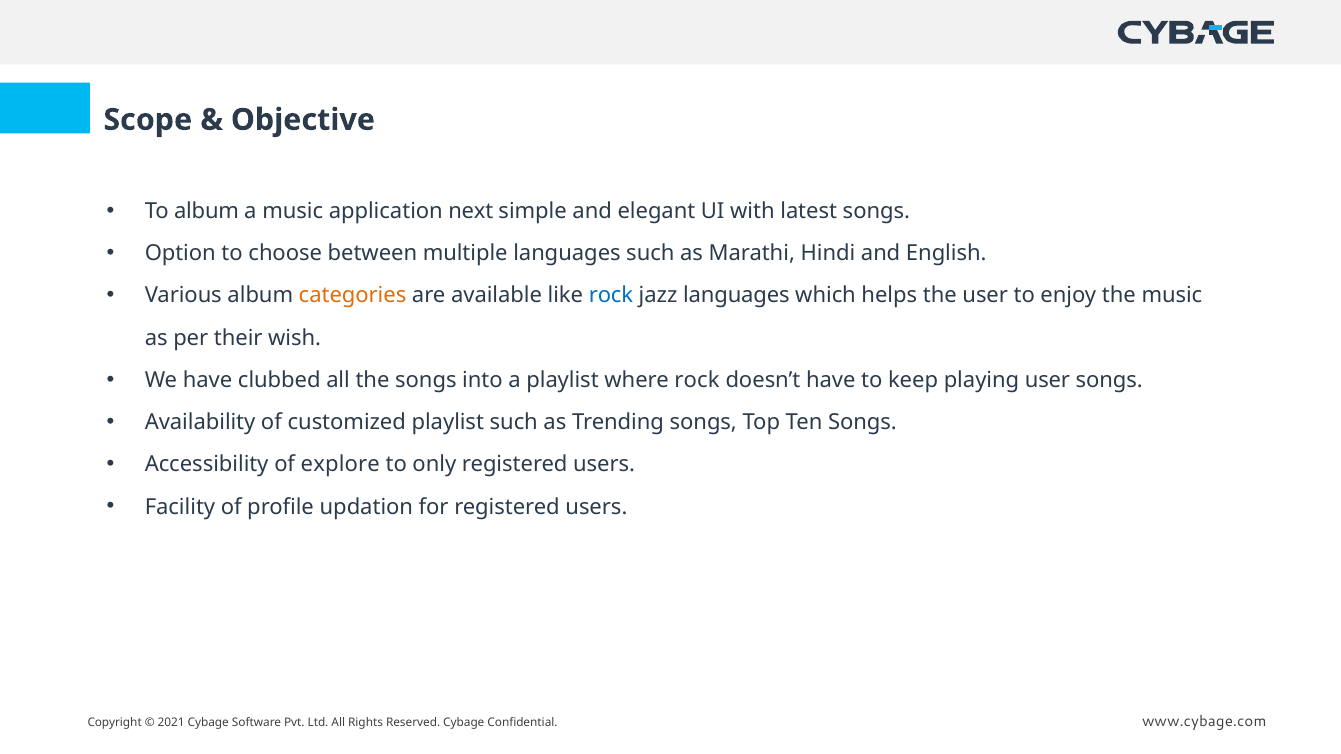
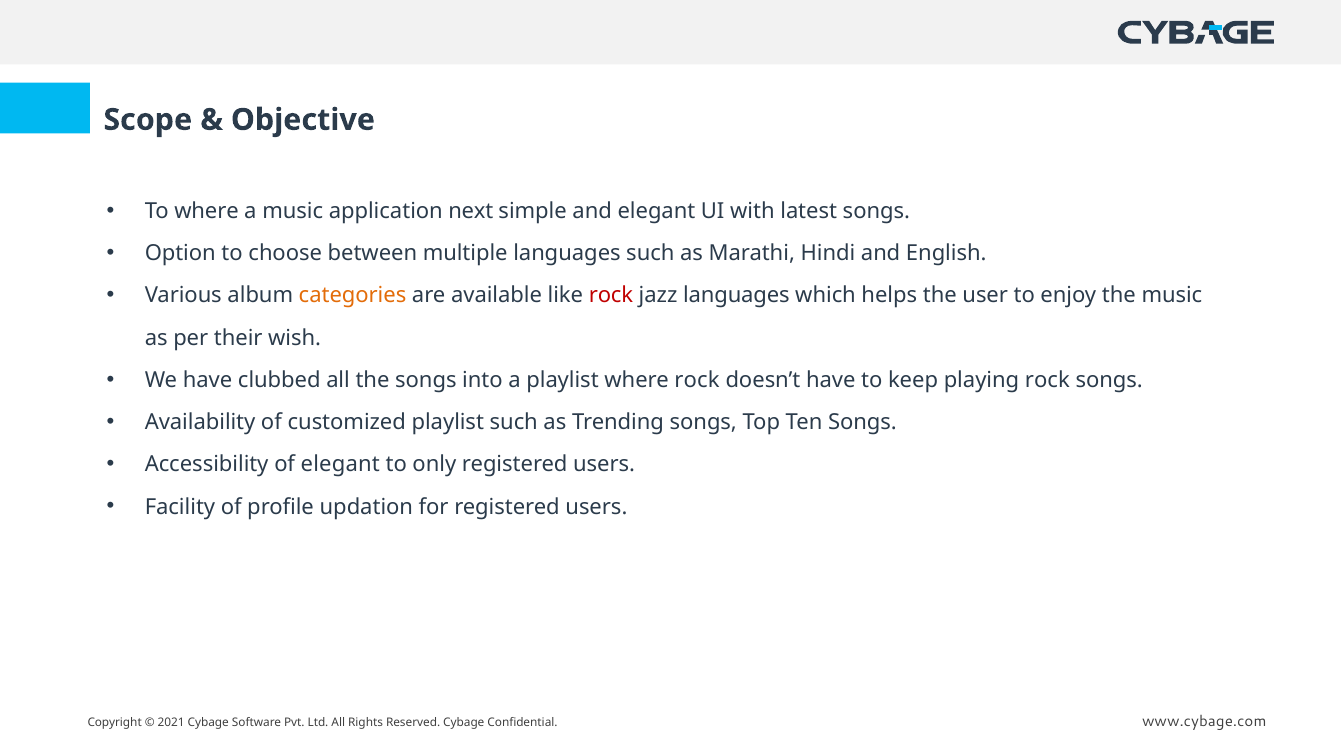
To album: album -> where
rock at (611, 296) colour: blue -> red
playing user: user -> rock
of explore: explore -> elegant
